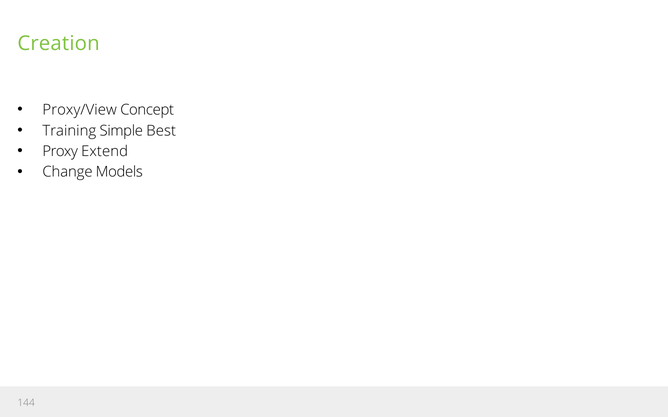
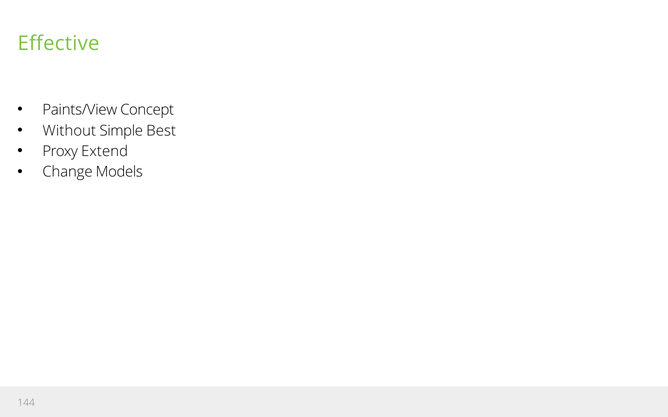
Creation: Creation -> Effective
Proxy/View: Proxy/View -> Paints/View
Training: Training -> Without
